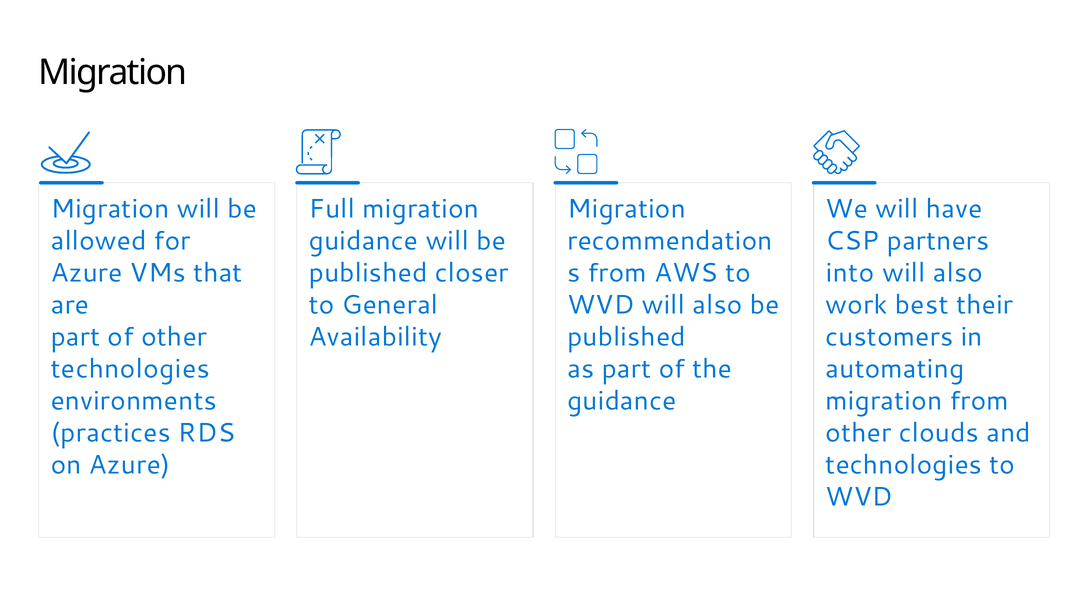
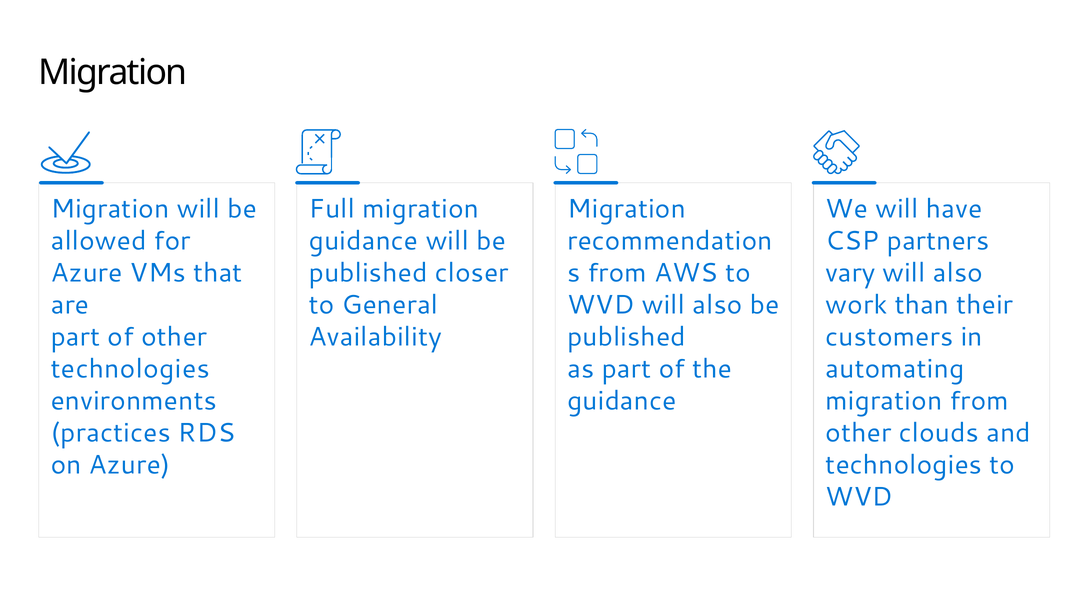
into: into -> vary
best: best -> than
